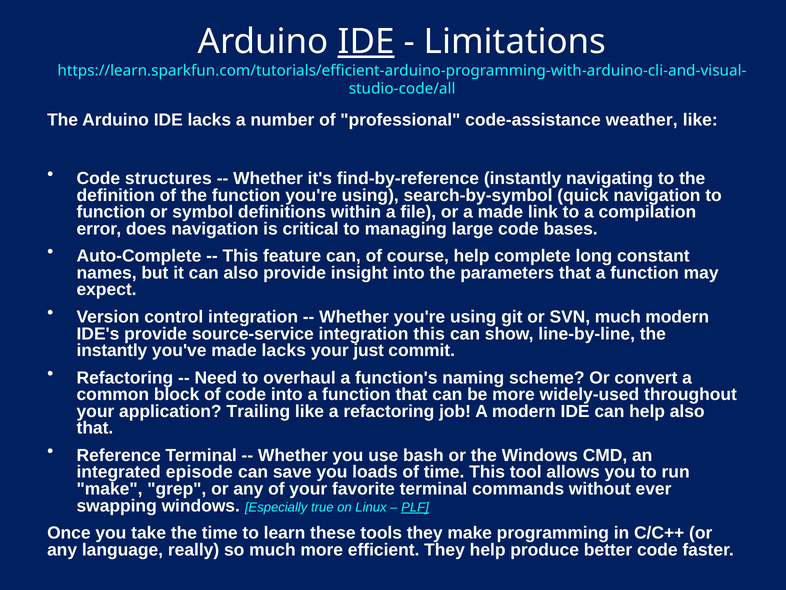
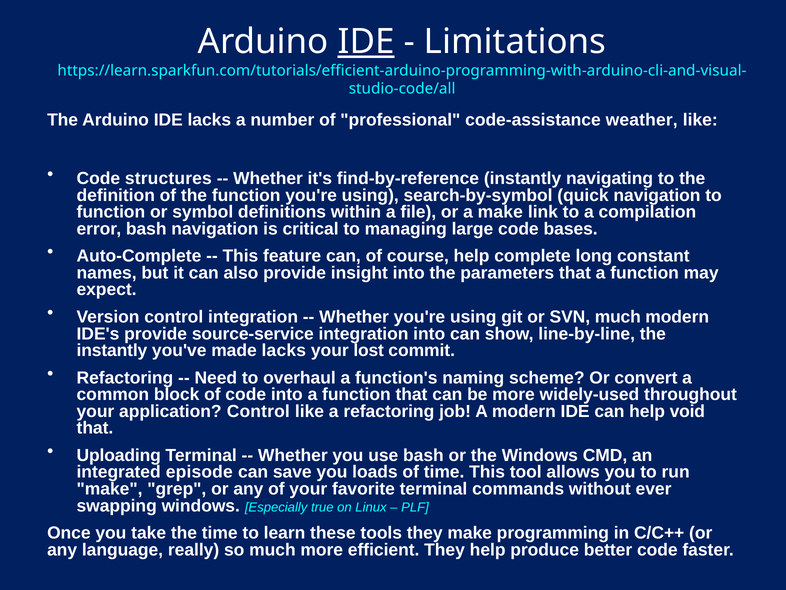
a made: made -> make
error does: does -> bash
integration this: this -> into
just: just -> lost
application Trailing: Trailing -> Control
help also: also -> void
Reference: Reference -> Uploading
PLF underline: present -> none
